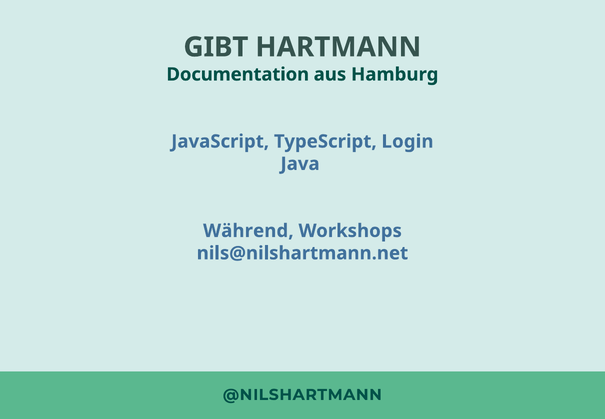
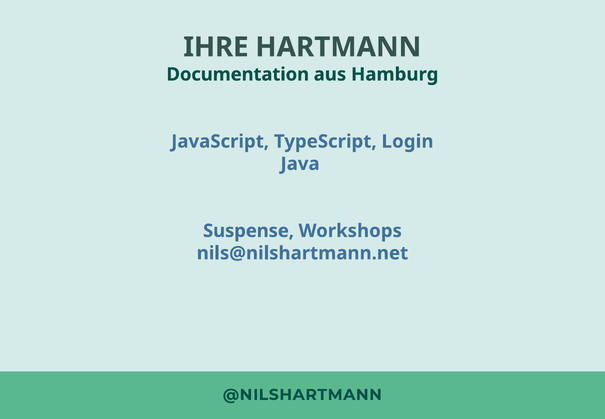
GIBT: GIBT -> IHRE
Während: Während -> Suspense
